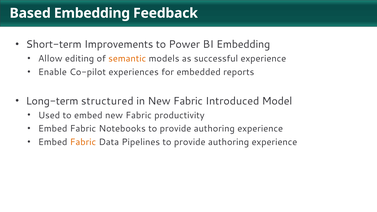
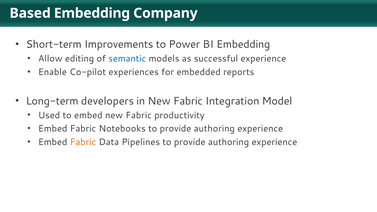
Feedback: Feedback -> Company
semantic colour: orange -> blue
structured: structured -> developers
Introduced: Introduced -> Integration
